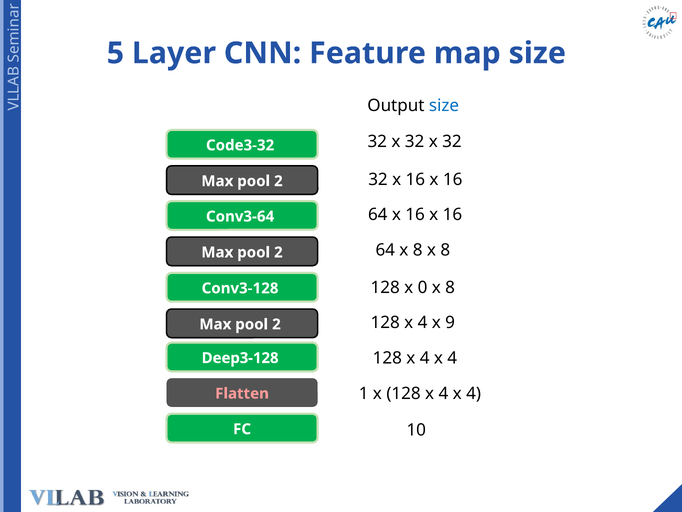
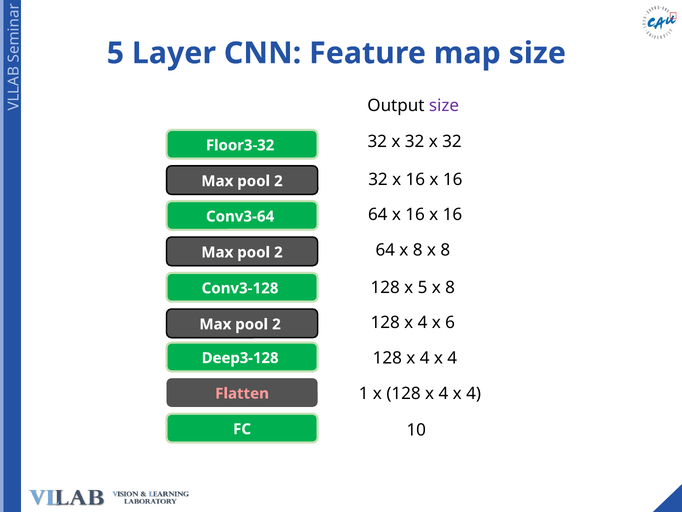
size at (444, 106) colour: blue -> purple
Code3-32: Code3-32 -> Floor3-32
x 0: 0 -> 5
9: 9 -> 6
